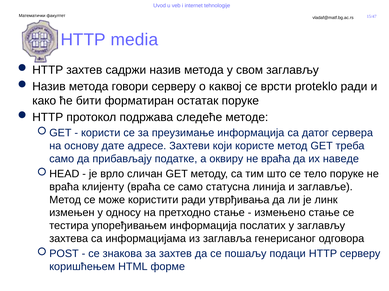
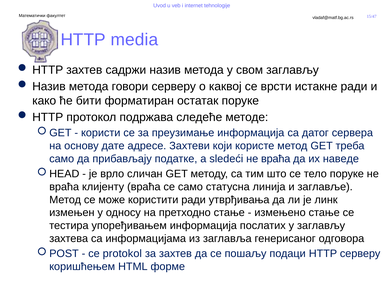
proteklo: proteklo -> истакне
оквиру: оквиру -> sledeći
знакова: знакова -> protokol
